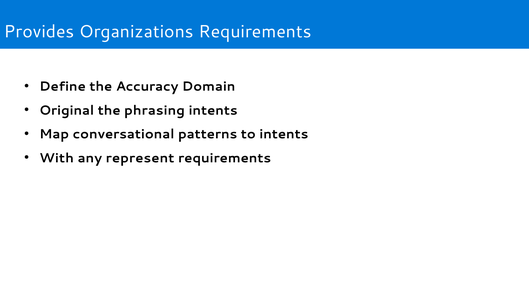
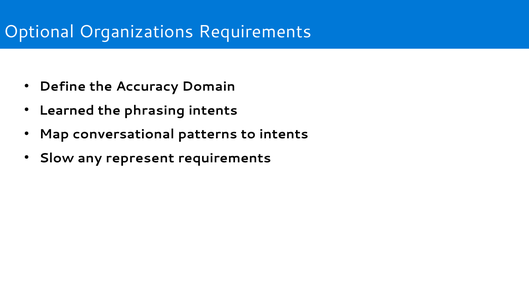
Provides: Provides -> Optional
Original: Original -> Learned
With: With -> Slow
